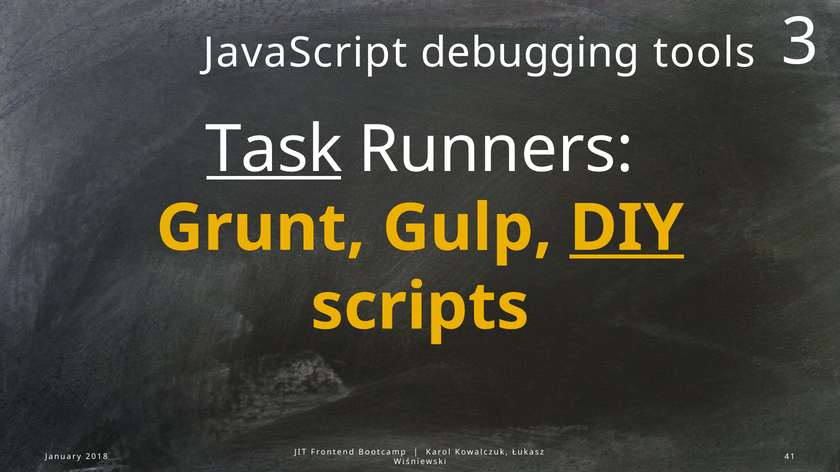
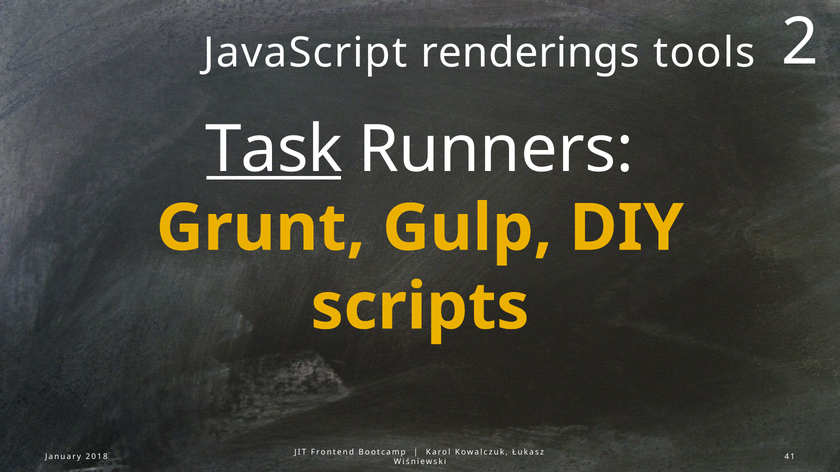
debugging: debugging -> renderings
3: 3 -> 2
DIY underline: present -> none
